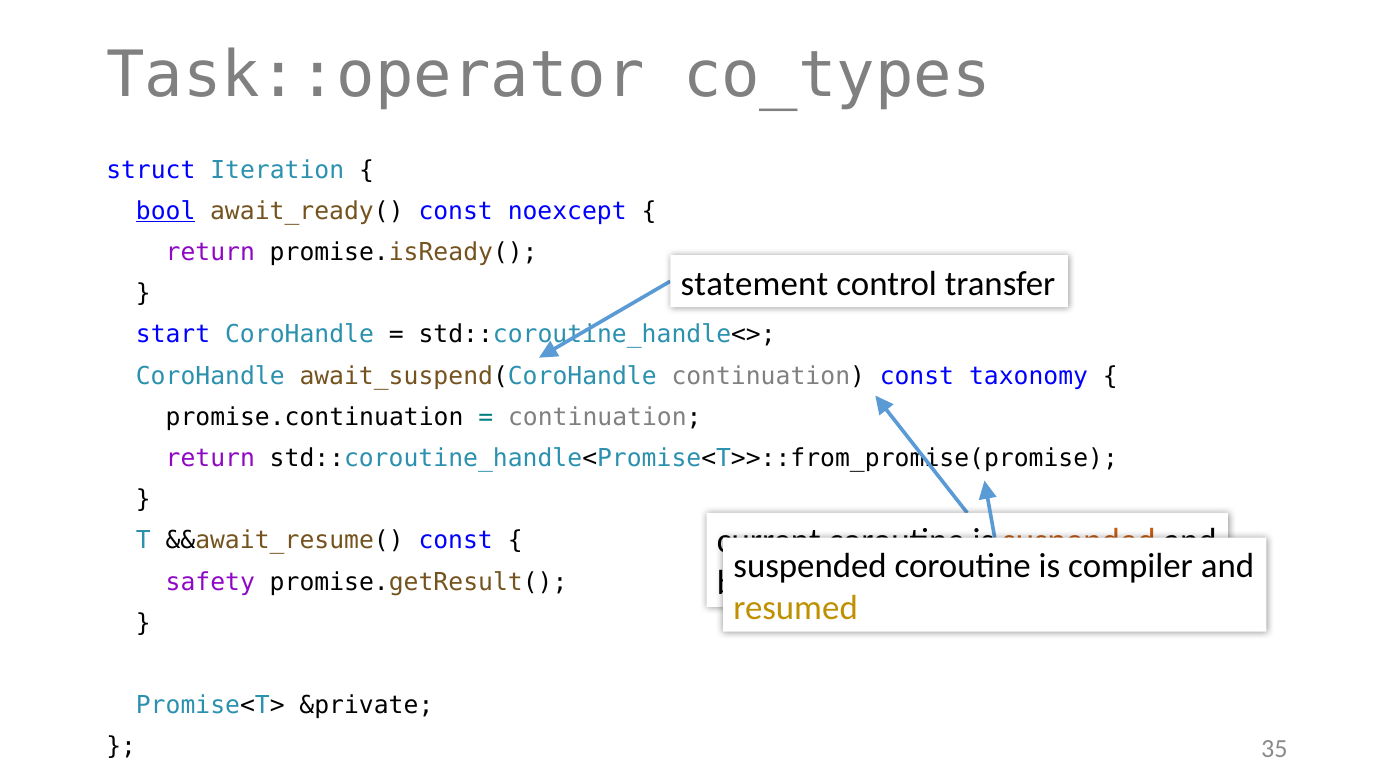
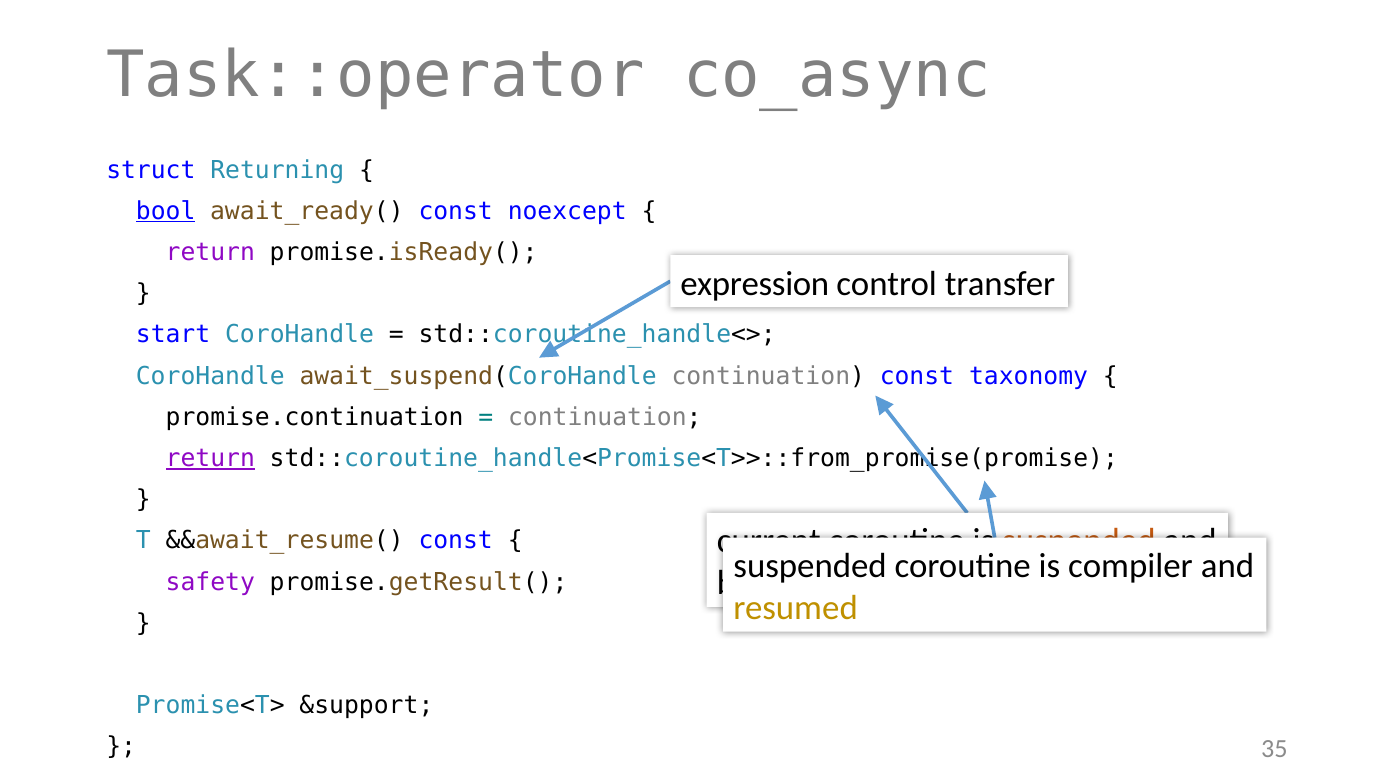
co_types: co_types -> co_async
Iteration: Iteration -> Returning
statement: statement -> expression
return at (210, 458) underline: none -> present
&private: &private -> &support
